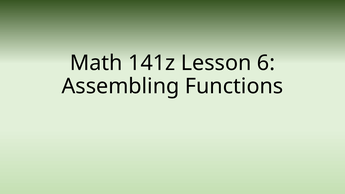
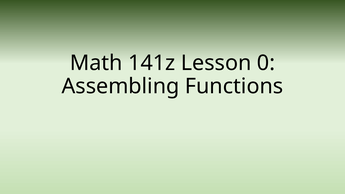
6: 6 -> 0
